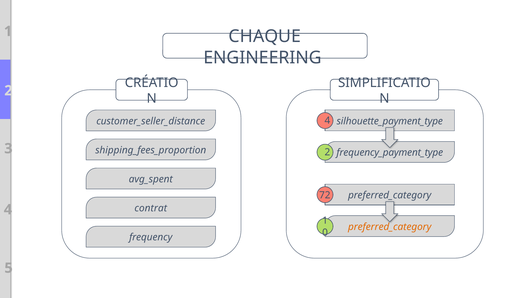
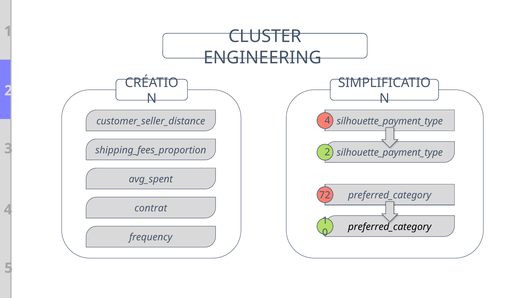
CHAQUE: CHAQUE -> CLUSTER
frequency_payment_type at (390, 153): frequency_payment_type -> silhouette_payment_type
preferred_category at (390, 227) colour: orange -> black
